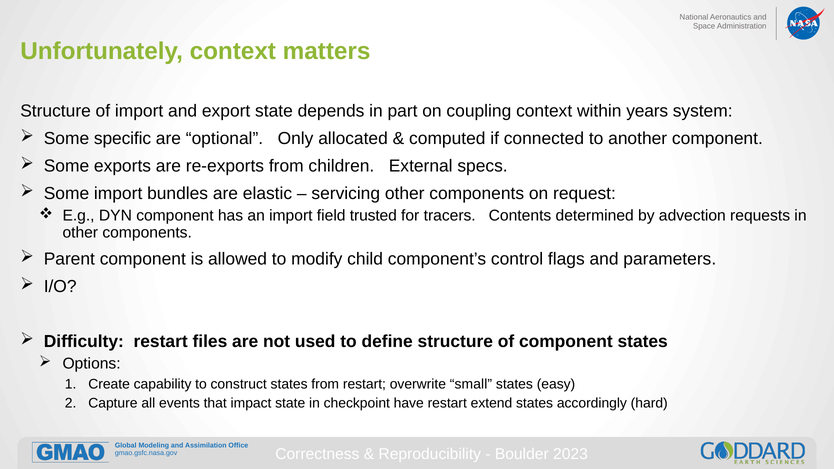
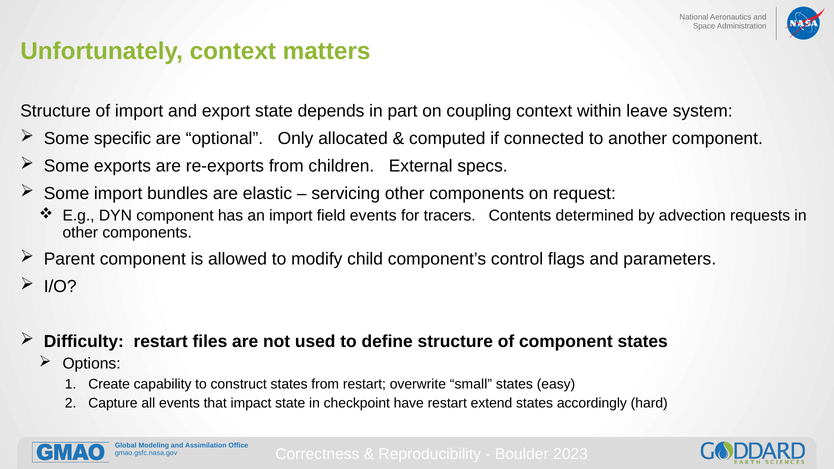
years: years -> leave
field trusted: trusted -> events
